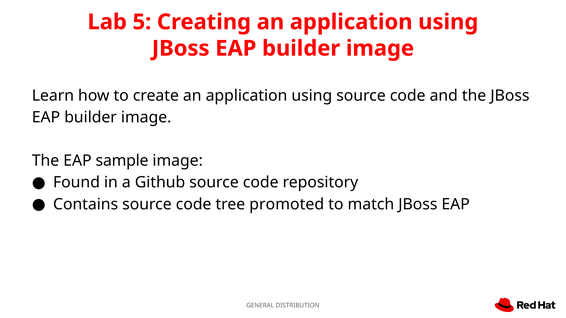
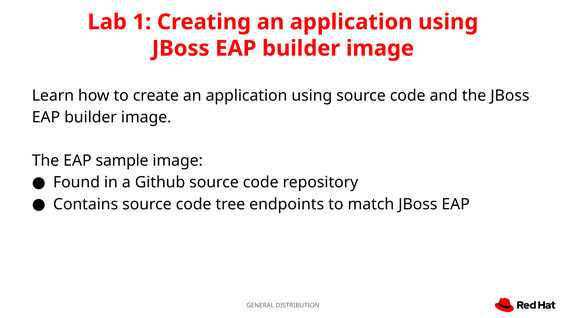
5: 5 -> 1
promoted: promoted -> endpoints
